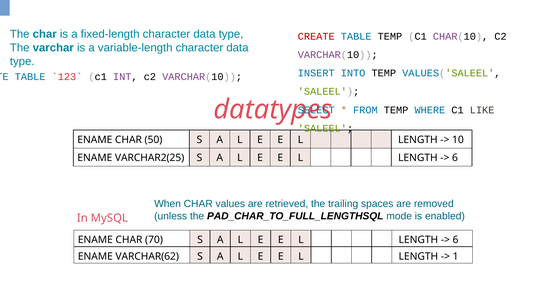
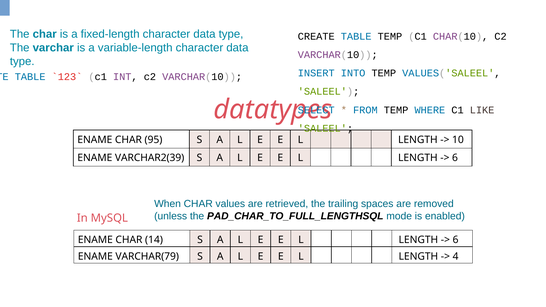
CREATE at (316, 36) colour: red -> black
50: 50 -> 95
VARCHAR2(25: VARCHAR2(25 -> VARCHAR2(39
70: 70 -> 14
VARCHAR(62: VARCHAR(62 -> VARCHAR(79
1: 1 -> 4
